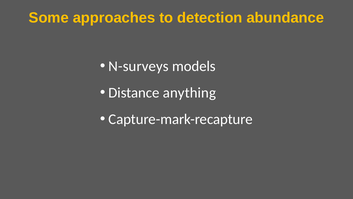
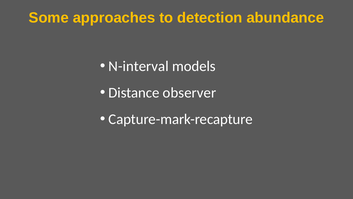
N-surveys: N-surveys -> N-interval
anything: anything -> observer
